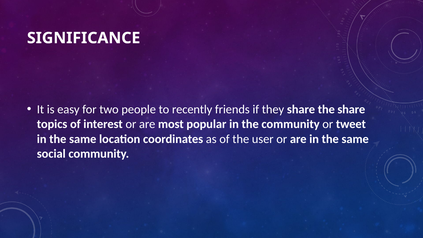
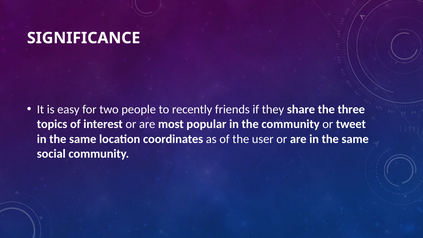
the share: share -> three
